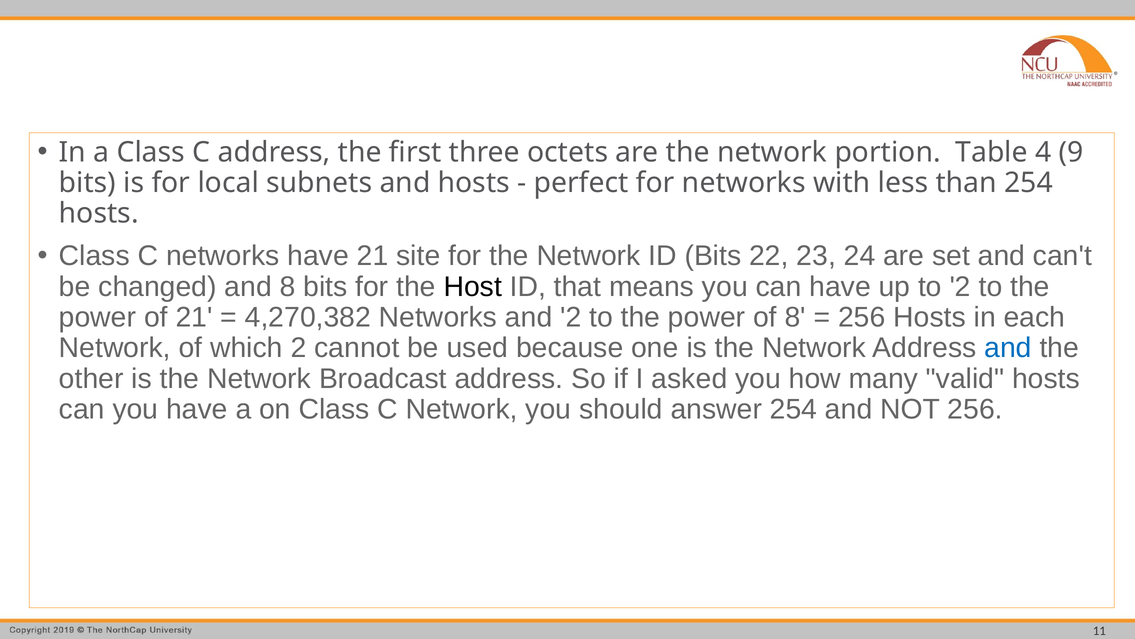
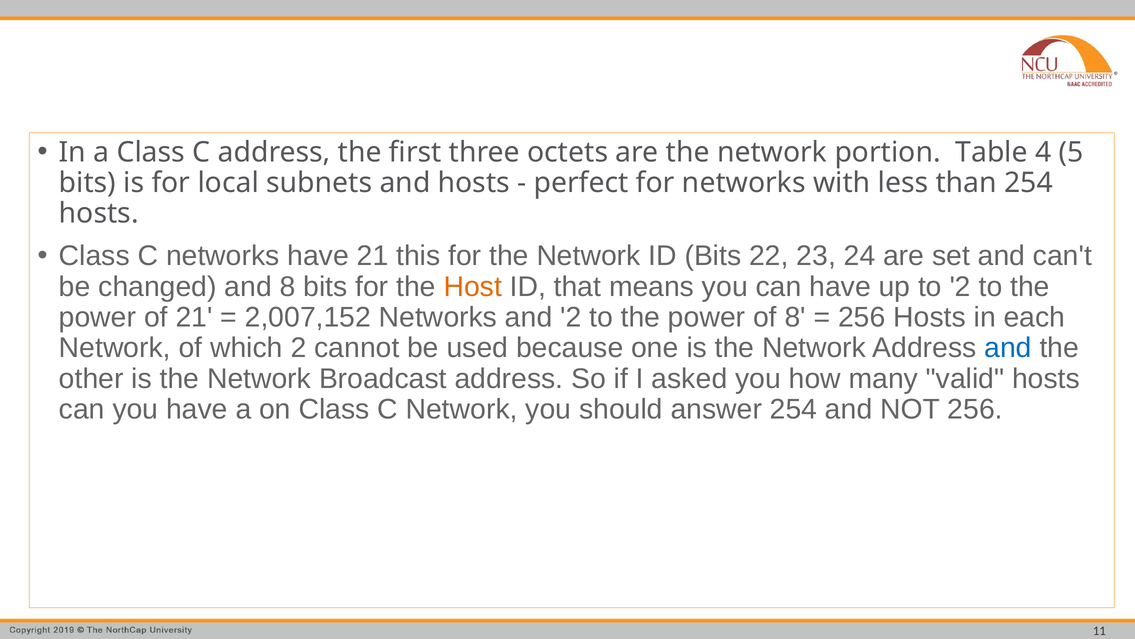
9: 9 -> 5
site: site -> this
Host colour: black -> orange
4,270,382: 4,270,382 -> 2,007,152
